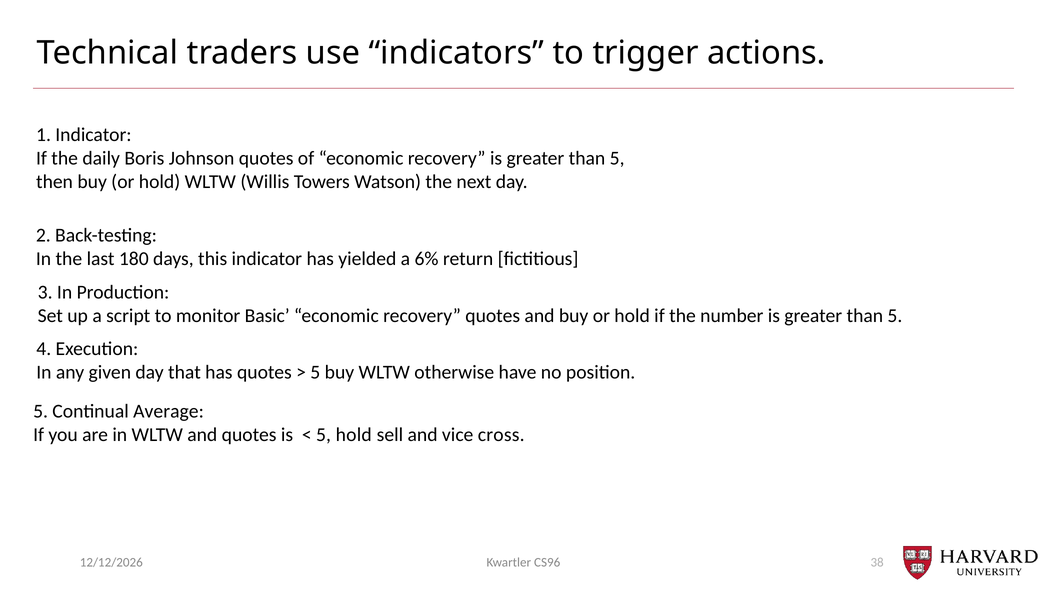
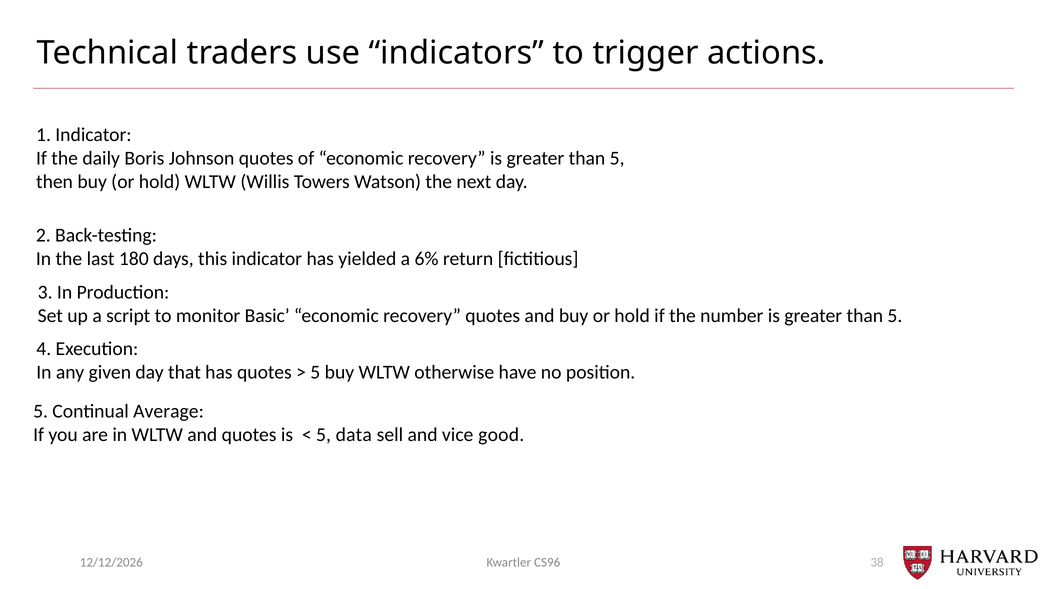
5 hold: hold -> data
cross: cross -> good
